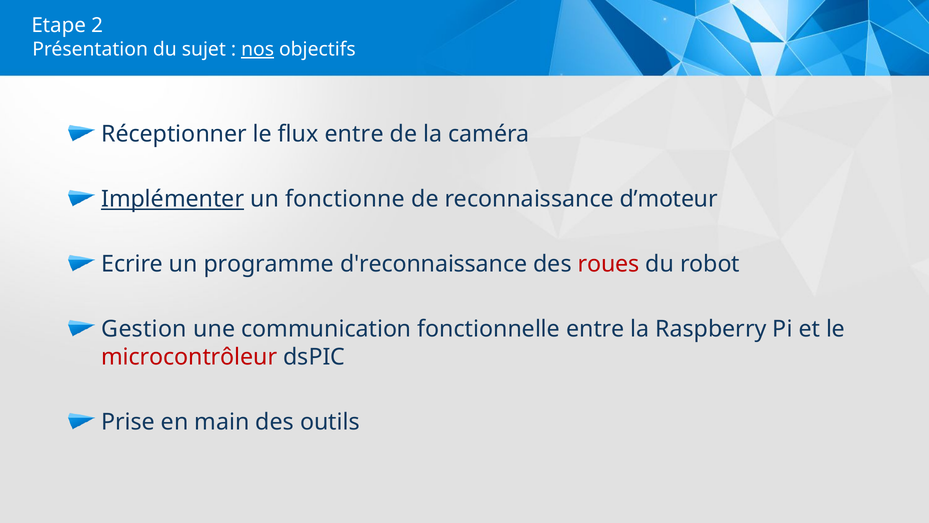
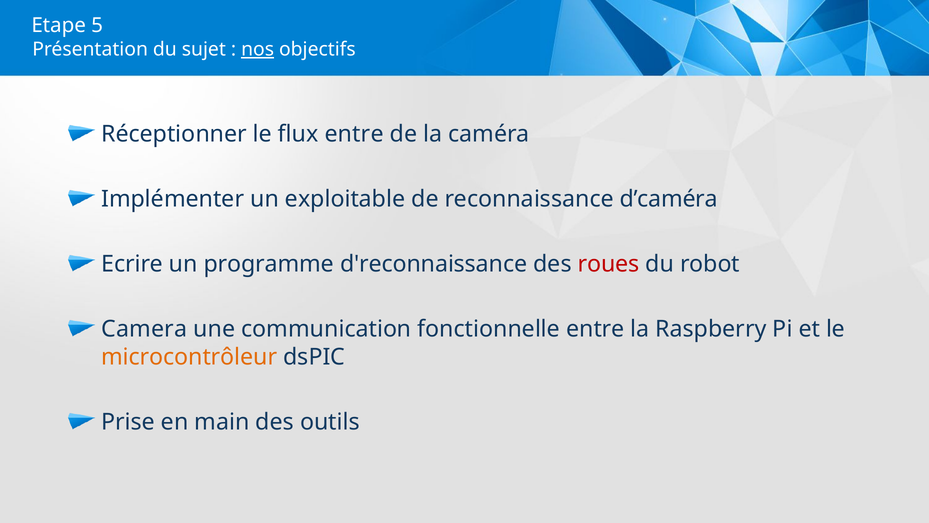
2: 2 -> 5
Implémenter underline: present -> none
fonctionne: fonctionne -> exploitable
d’moteur: d’moteur -> d’caméra
Gestion: Gestion -> Camera
microcontrôleur colour: red -> orange
